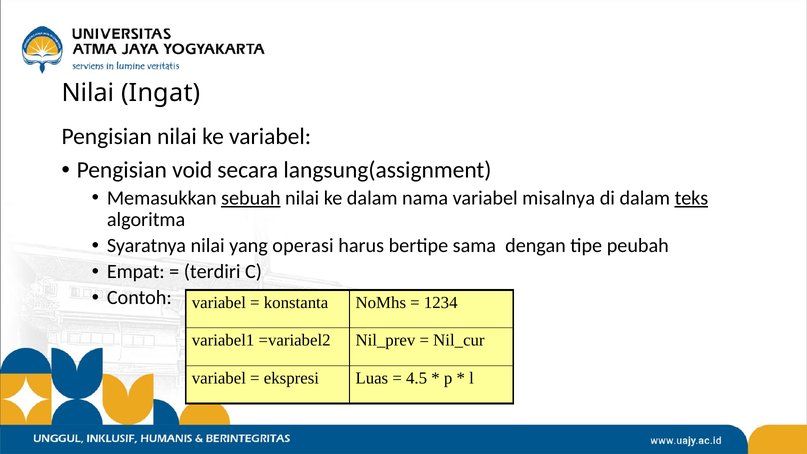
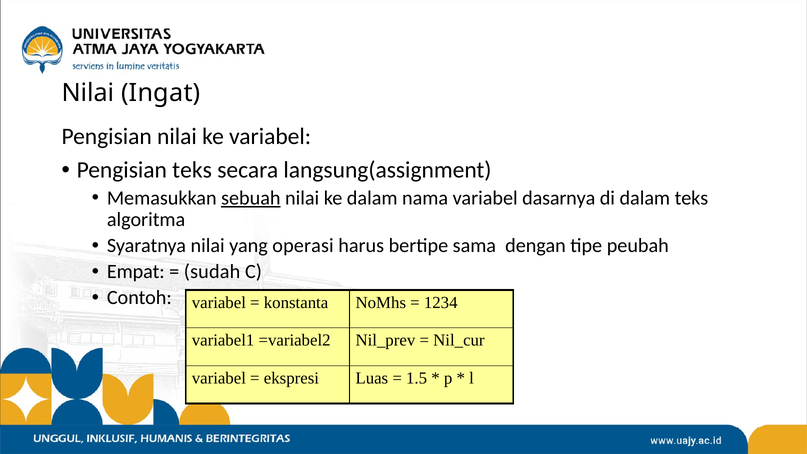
Pengisian void: void -> teks
misalnya: misalnya -> dasarnya
teks at (691, 198) underline: present -> none
terdiri: terdiri -> sudah
4.5: 4.5 -> 1.5
